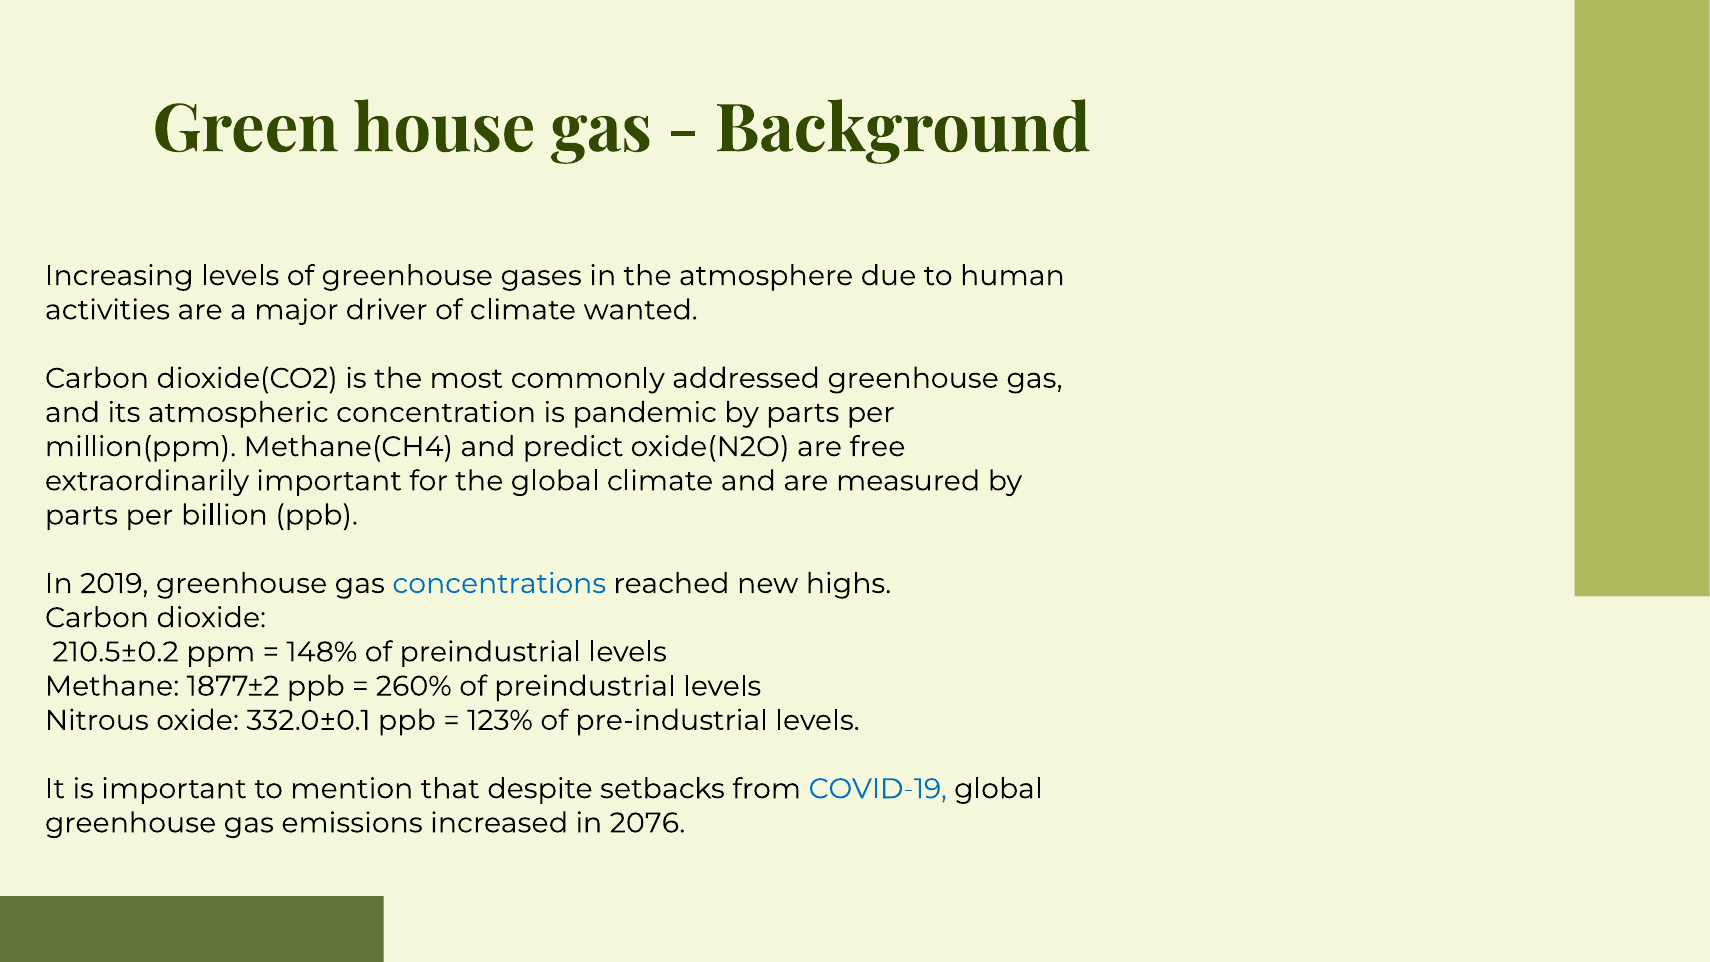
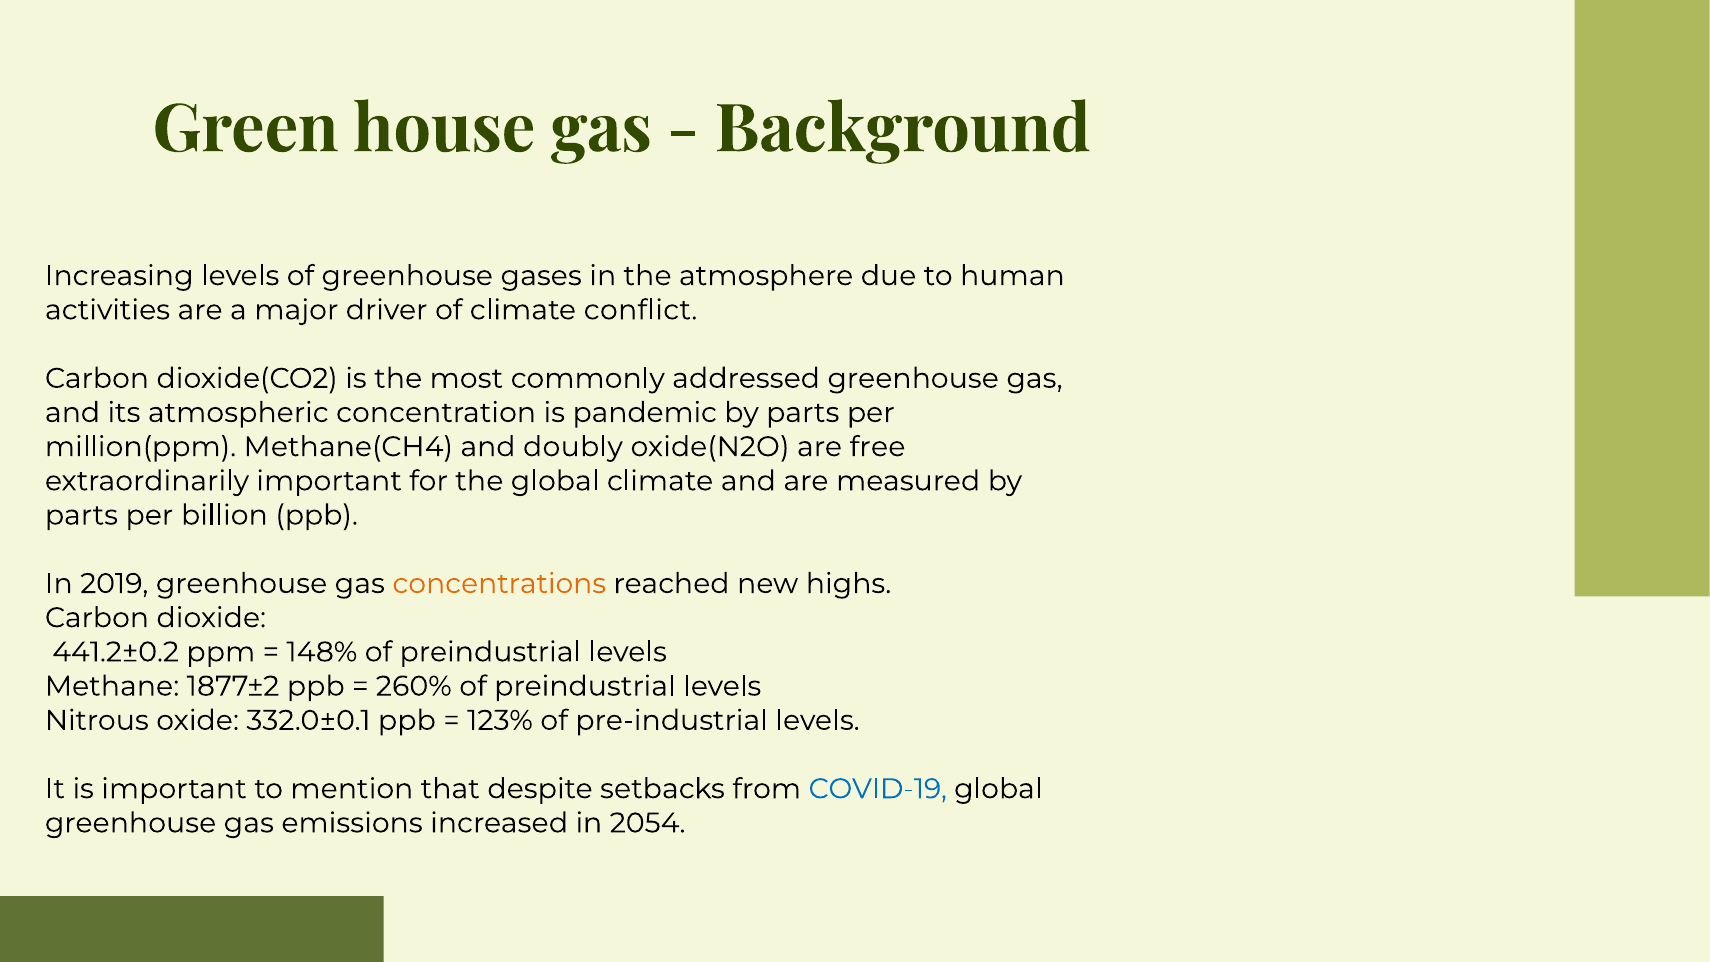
wanted: wanted -> conflict
predict: predict -> doubly
concentrations colour: blue -> orange
210.5±0.2: 210.5±0.2 -> 441.2±0.2
2076: 2076 -> 2054
